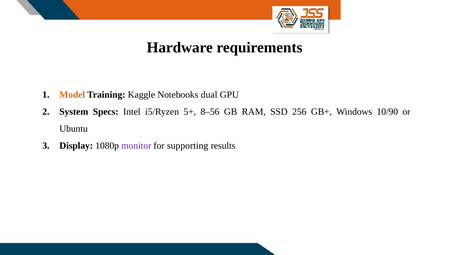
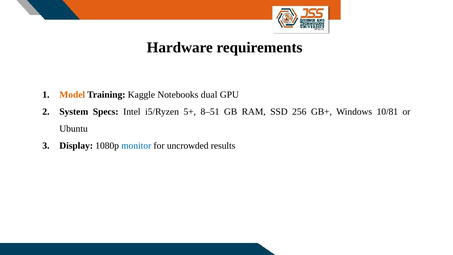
8–56: 8–56 -> 8–51
10/90: 10/90 -> 10/81
monitor colour: purple -> blue
supporting: supporting -> uncrowded
